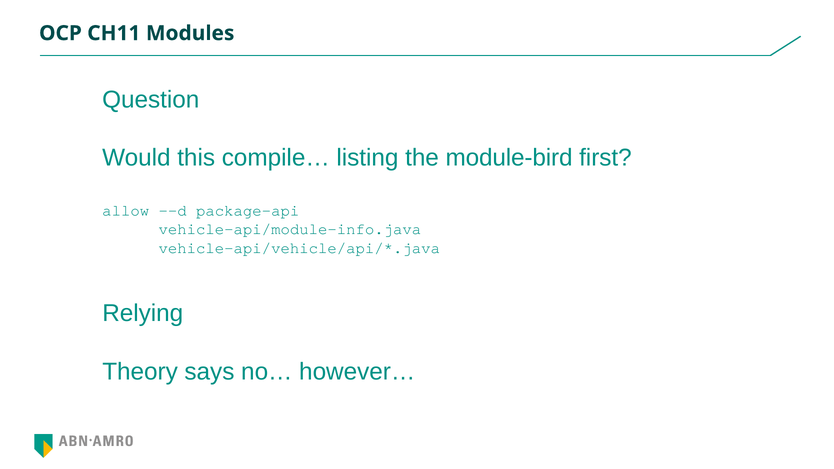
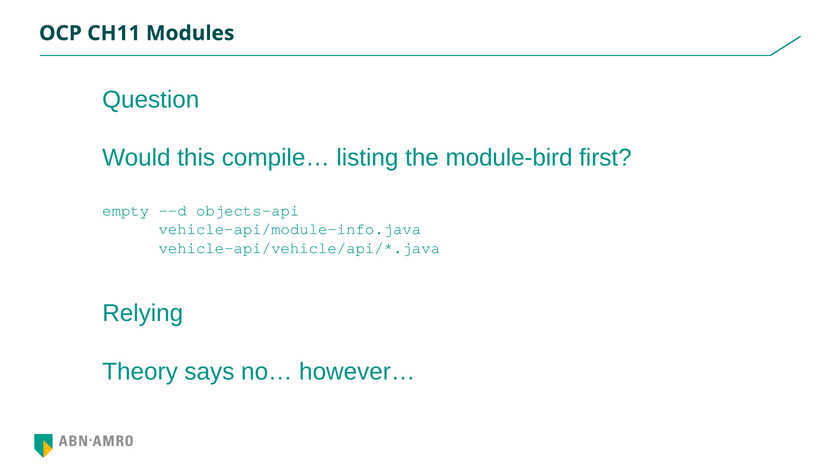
allow: allow -> empty
package-api: package-api -> objects-api
